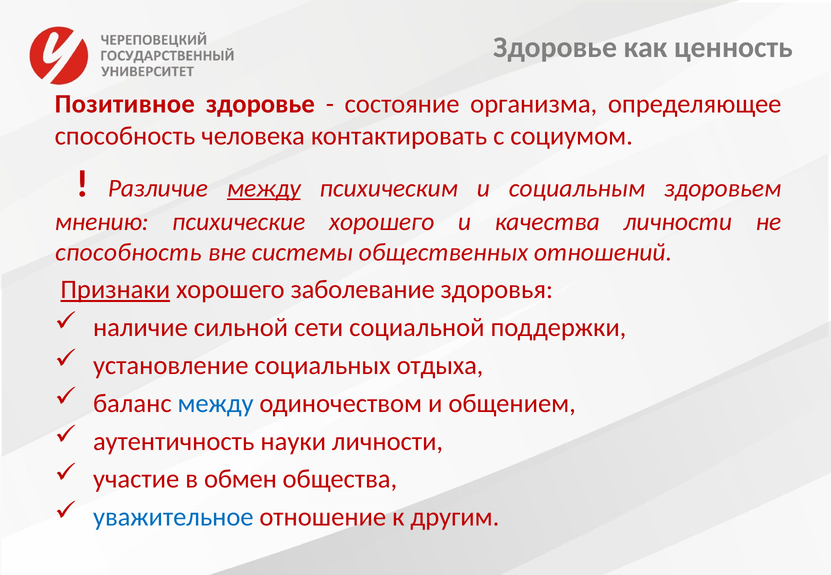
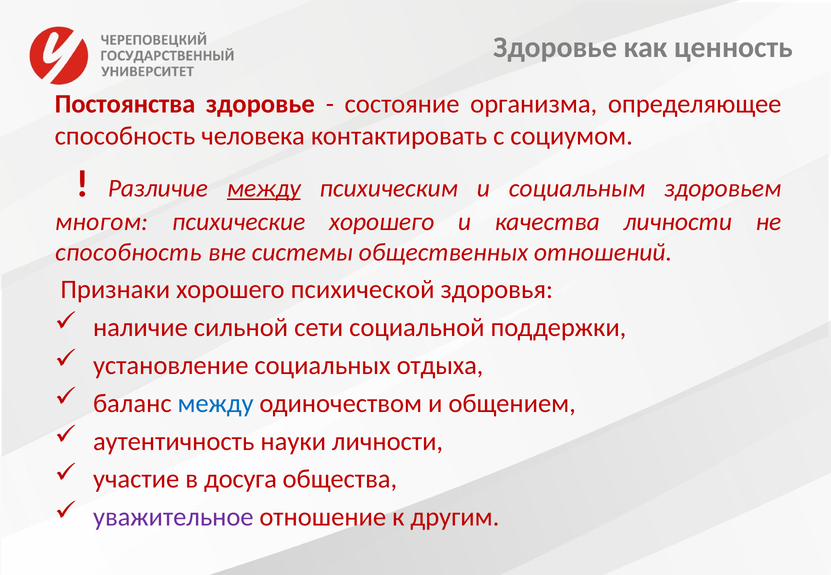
Позитивное: Позитивное -> Постоянства
мнению: мнению -> многом
Признаки underline: present -> none
заболевание: заболевание -> психической
обмен: обмен -> досуга
уважительное colour: blue -> purple
